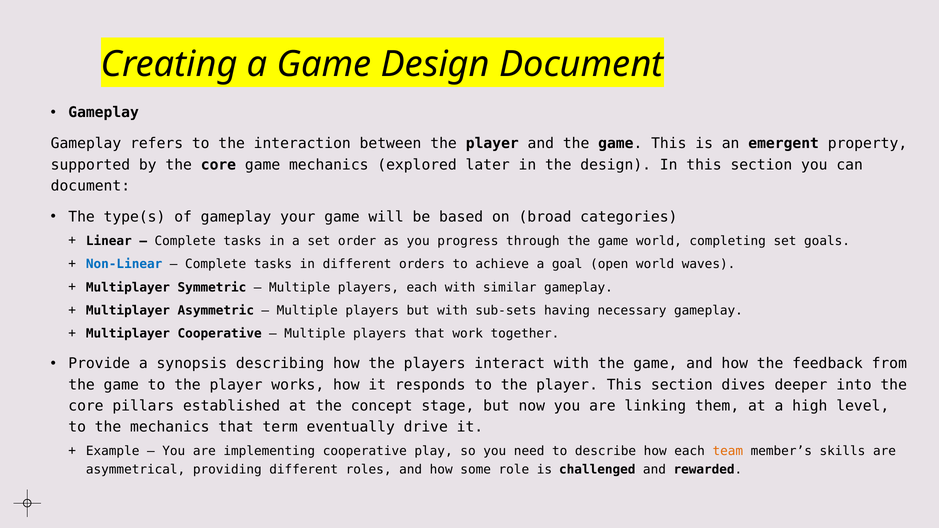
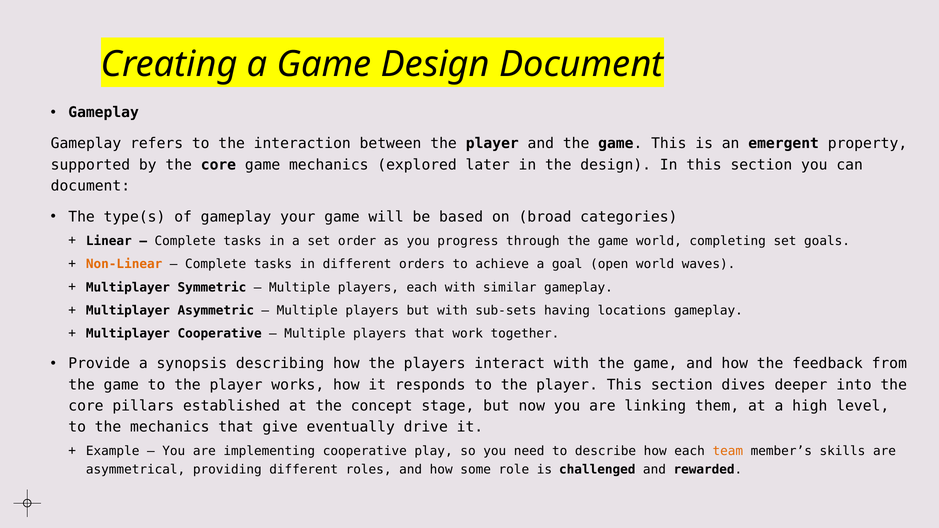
Non-Linear colour: blue -> orange
necessary: necessary -> locations
term: term -> give
